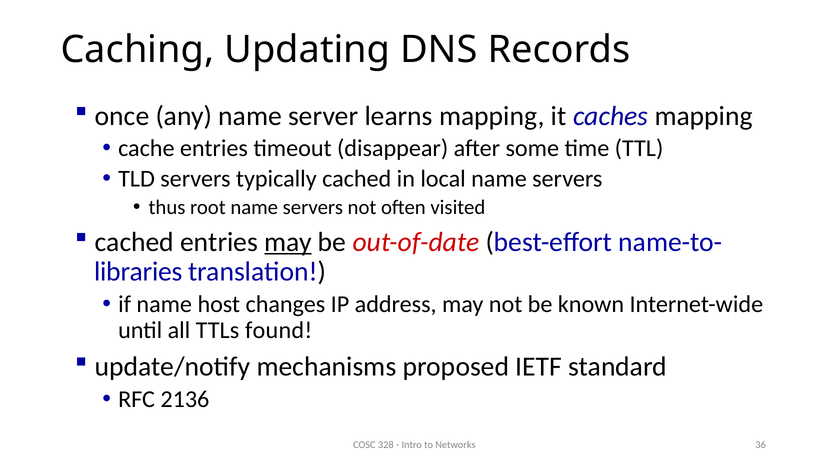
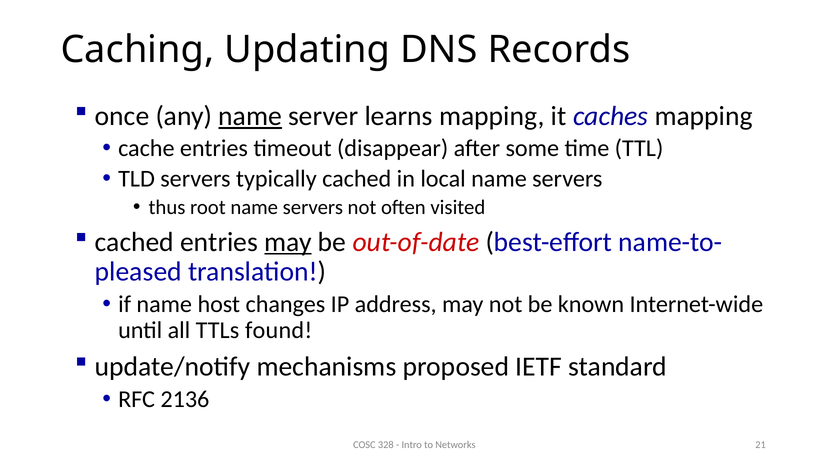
name at (250, 116) underline: none -> present
libraries: libraries -> pleased
36: 36 -> 21
